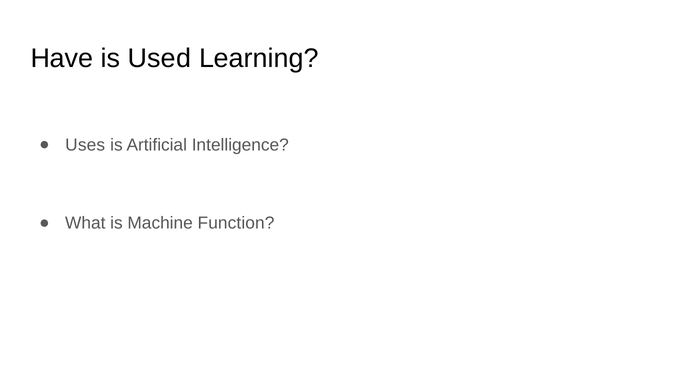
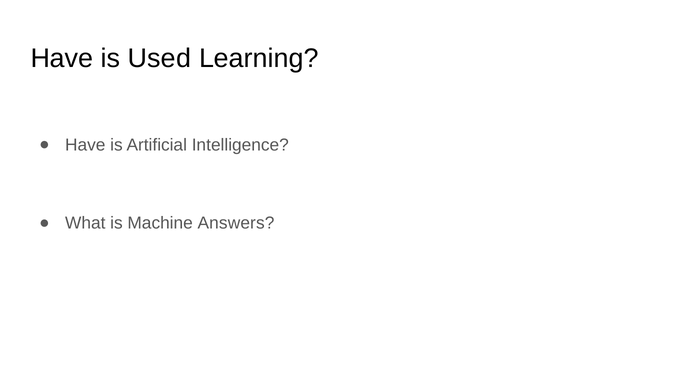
Uses at (85, 145): Uses -> Have
Function: Function -> Answers
